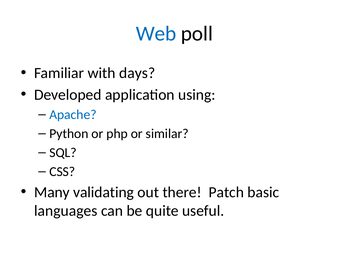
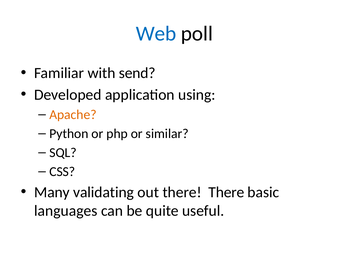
days: days -> send
Apache colour: blue -> orange
there Patch: Patch -> There
